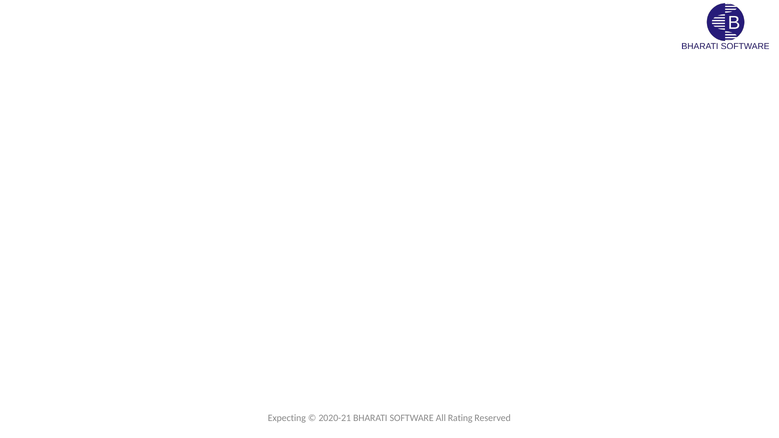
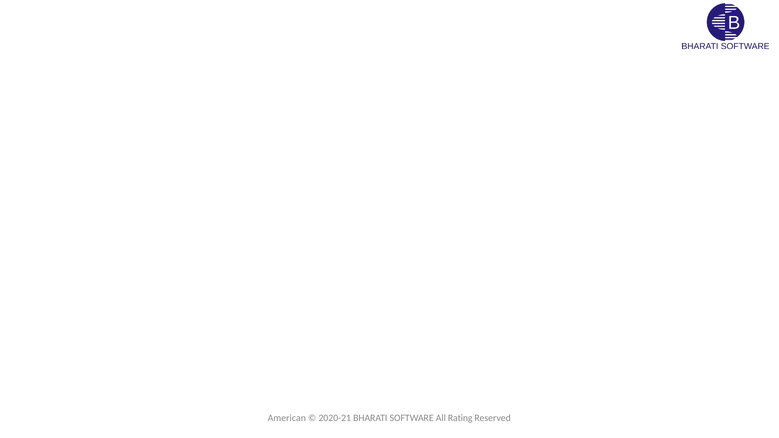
Expecting: Expecting -> American
